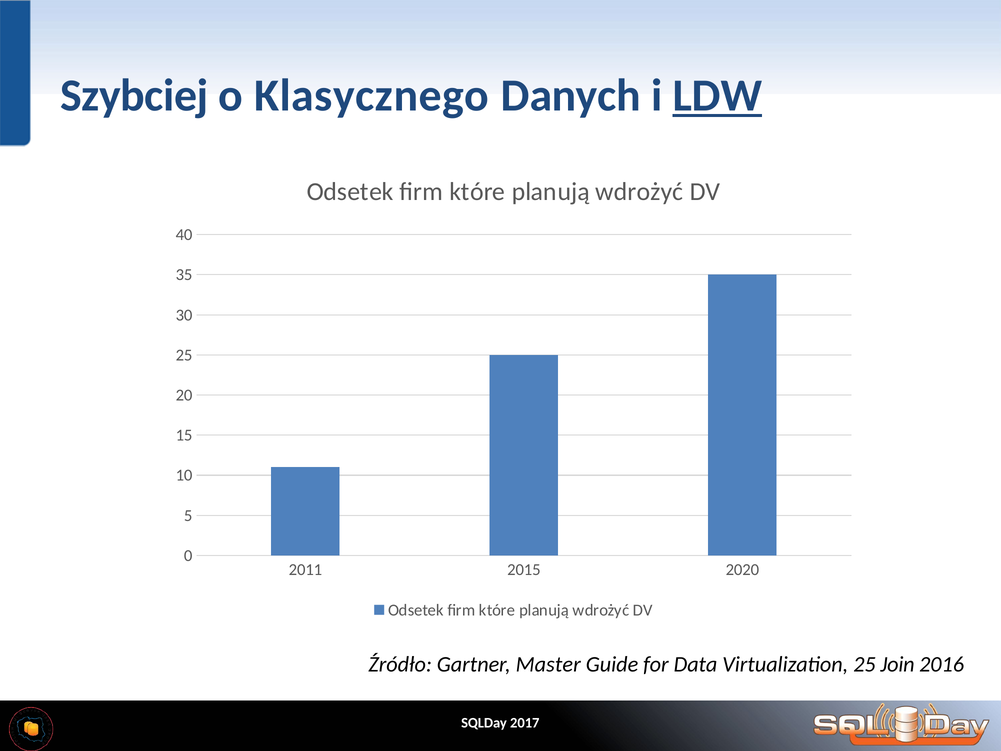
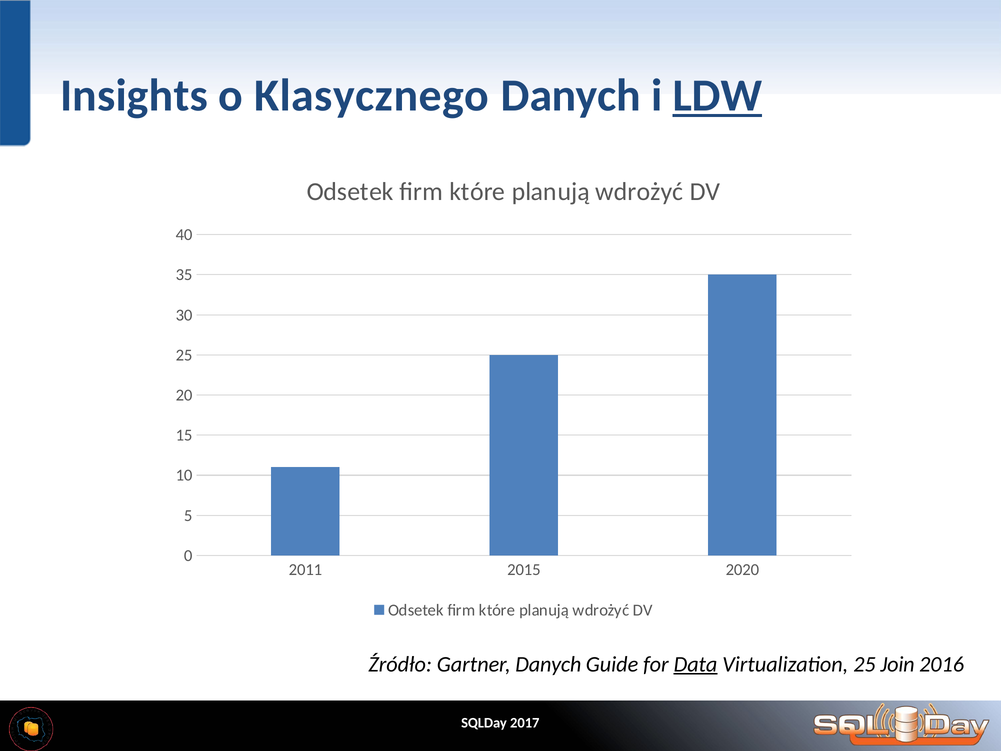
Szybciej: Szybciej -> Insights
Gartner Master: Master -> Danych
Data underline: none -> present
